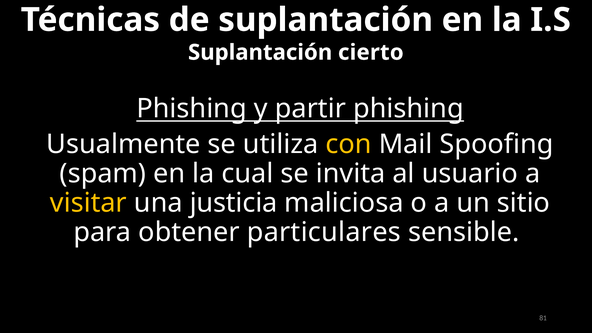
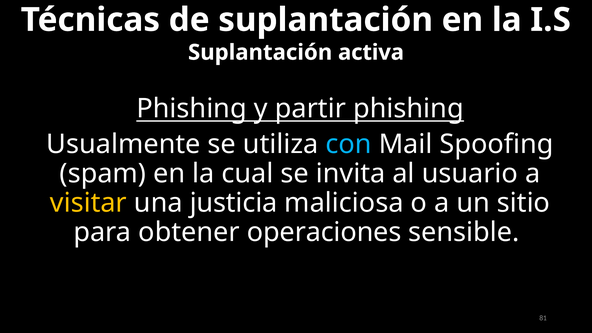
cierto: cierto -> activa
con colour: yellow -> light blue
particulares: particulares -> operaciones
